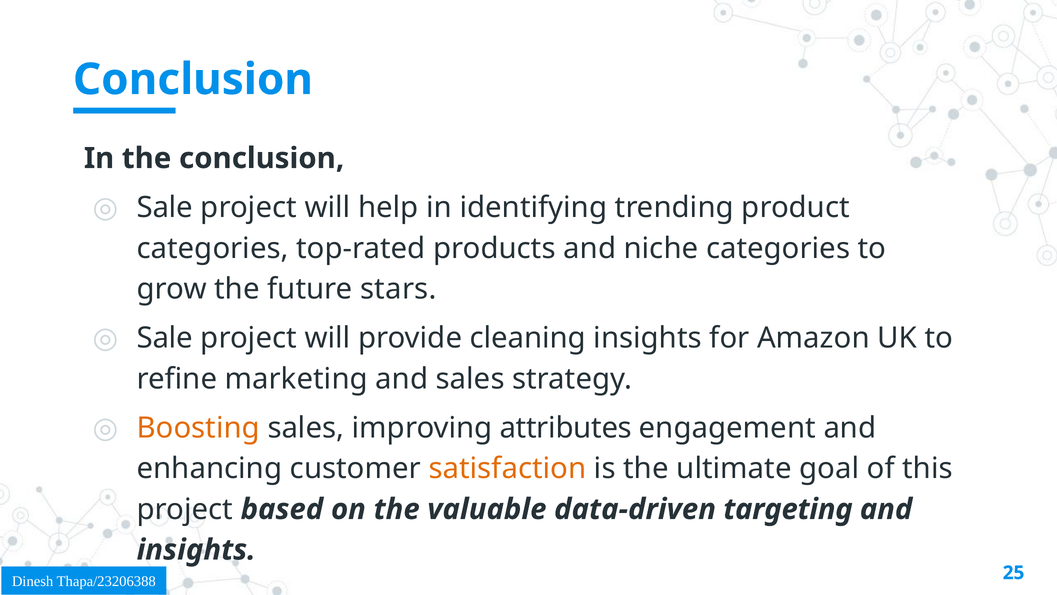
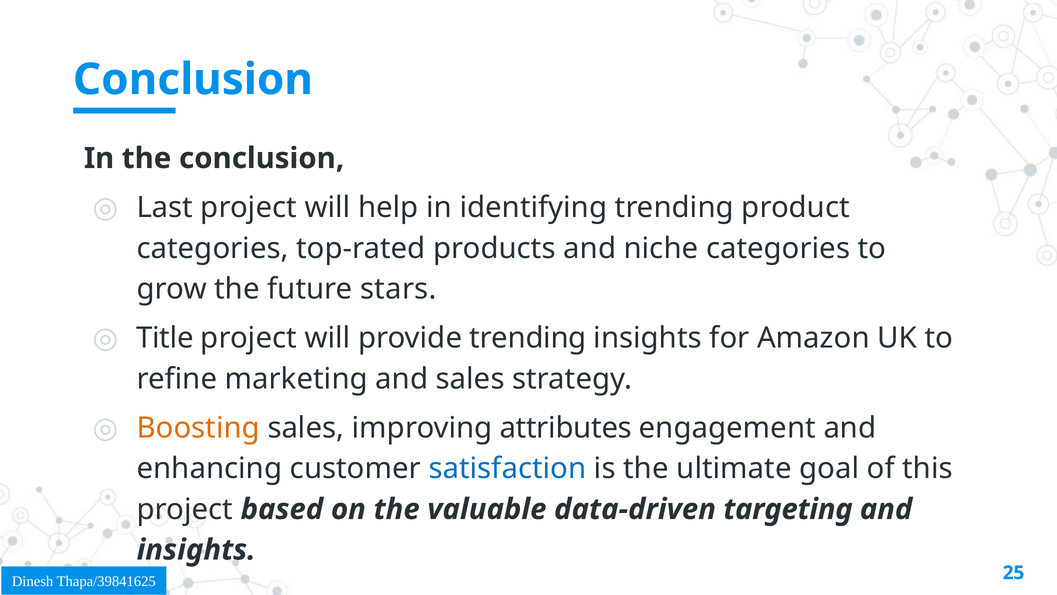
Sale at (165, 208): Sale -> Last
Sale at (165, 338): Sale -> Title
provide cleaning: cleaning -> trending
satisfaction colour: orange -> blue
Thapa/23206388: Thapa/23206388 -> Thapa/39841625
